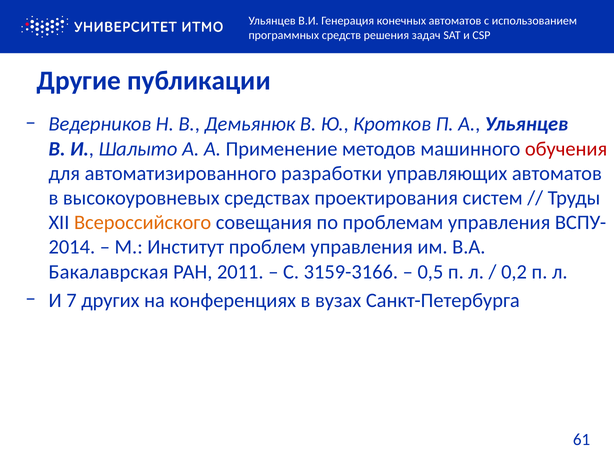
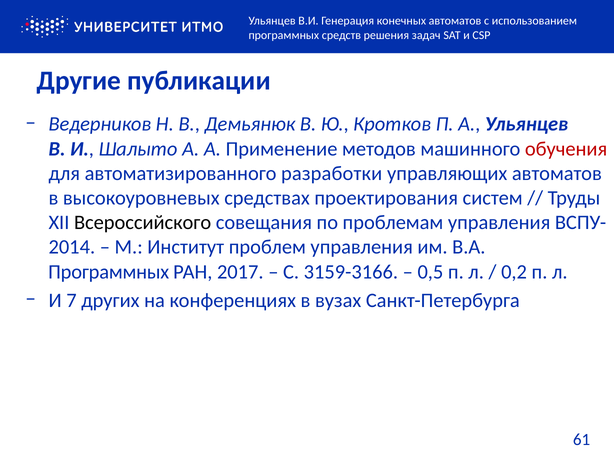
Всероссийского colour: orange -> black
Бакалаврская at (109, 271): Бакалаврская -> Программных
2011: 2011 -> 2017
